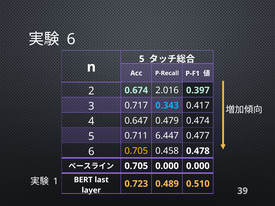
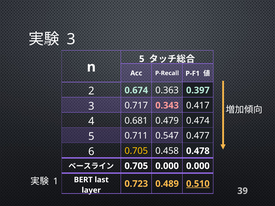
6 at (71, 39): 6 -> 3
2.016: 2.016 -> 0.363
0.343 colour: light blue -> pink
0.647: 0.647 -> 0.681
6.447: 6.447 -> 0.547
0.510 underline: none -> present
